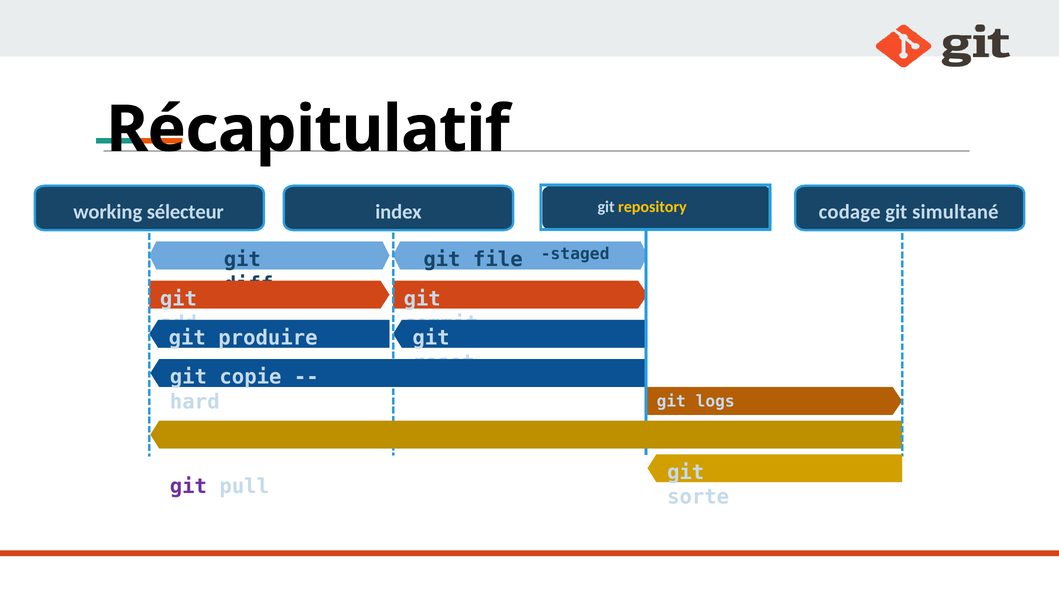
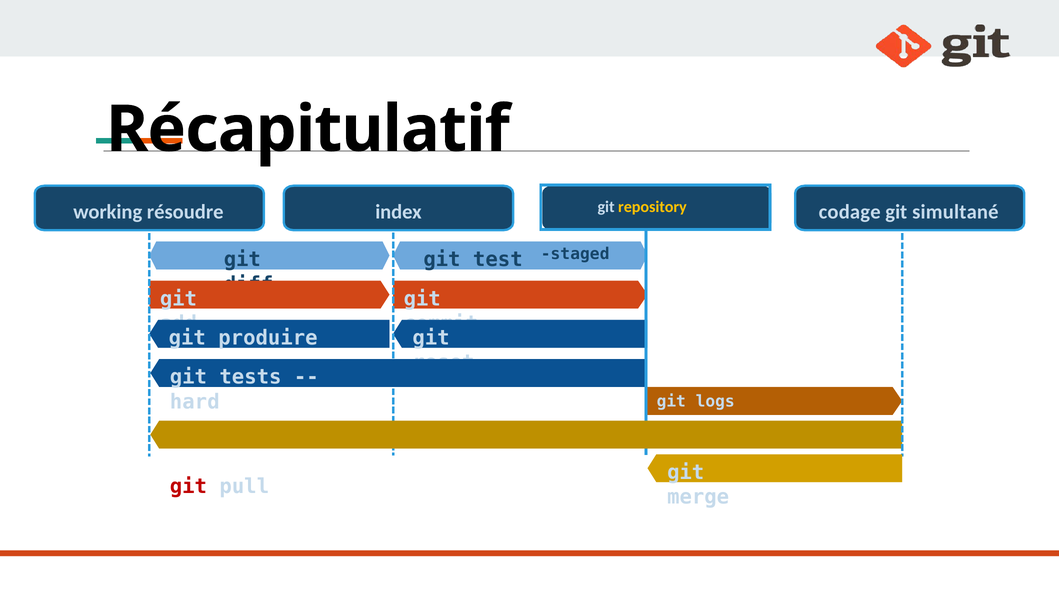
sélecteur: sélecteur -> résoudre
file: file -> test
copie: copie -> tests
git at (188, 486) colour: purple -> red
sorte: sorte -> merge
